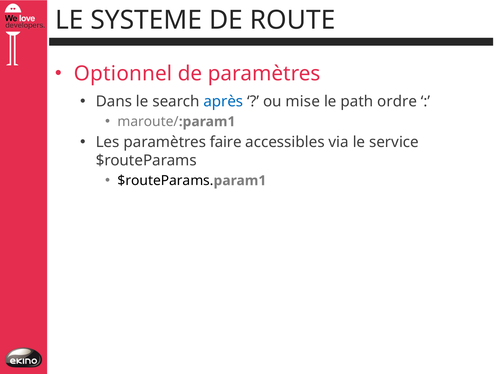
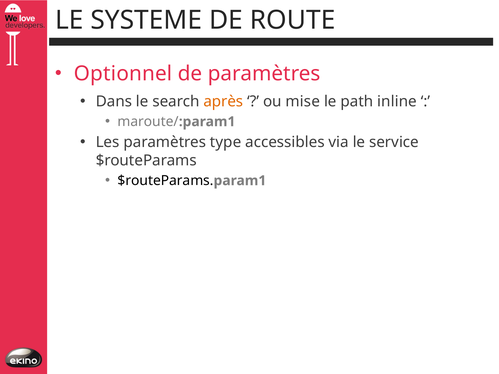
après colour: blue -> orange
ordre: ordre -> inline
faire: faire -> type
